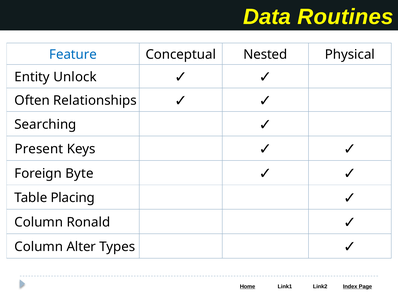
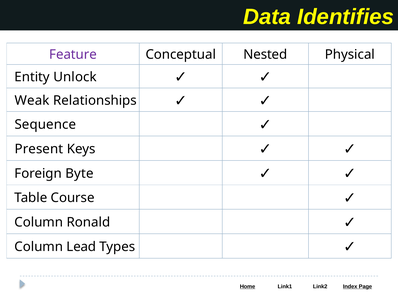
Routines: Routines -> Identifies
Feature colour: blue -> purple
Often: Often -> Weak
Searching: Searching -> Sequence
Placing: Placing -> Course
Alter: Alter -> Lead
